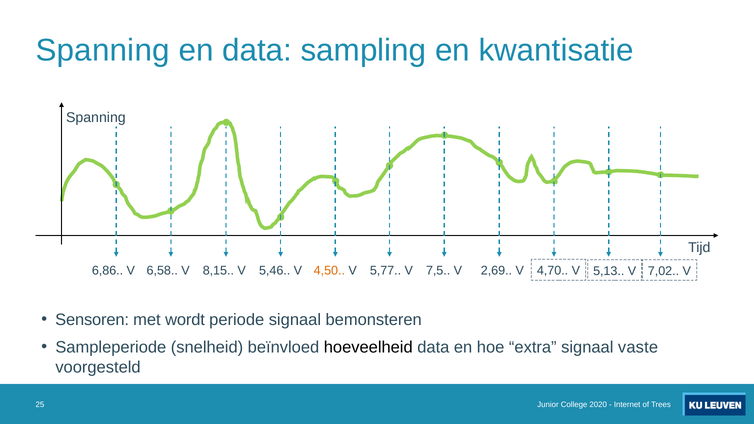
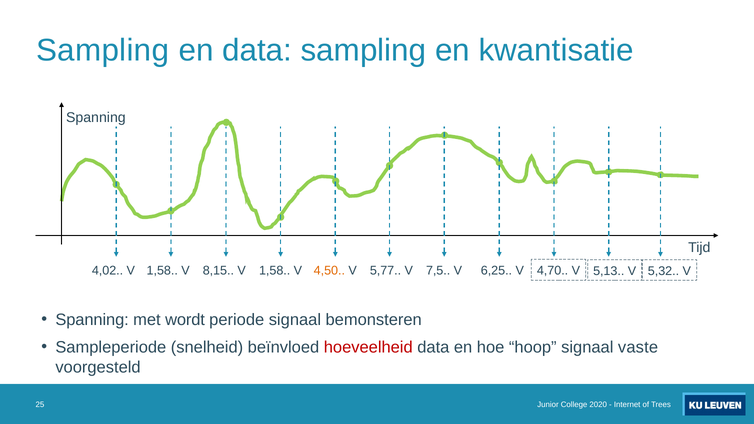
Spanning at (103, 51): Spanning -> Sampling
6,86: 6,86 -> 4,02
6,58 at (162, 271): 6,58 -> 1,58
8,15 V 5,46: 5,46 -> 1,58
2,69: 2,69 -> 6,25
7,02: 7,02 -> 5,32
Sensoren at (92, 320): Sensoren -> Spanning
hoeveelheid colour: black -> red
extra: extra -> hoop
